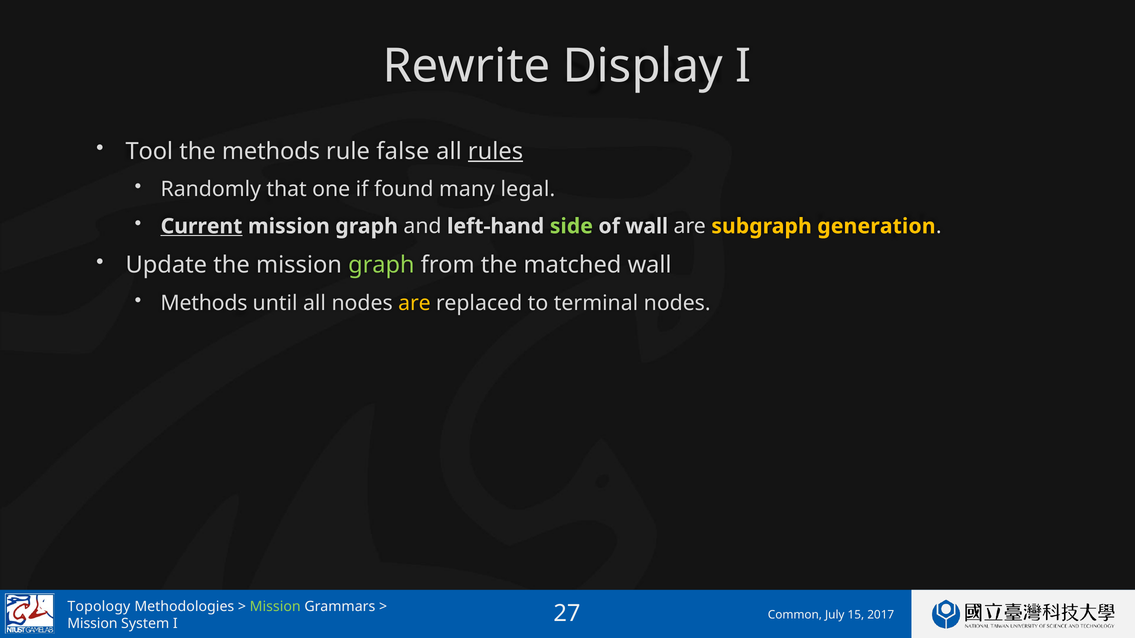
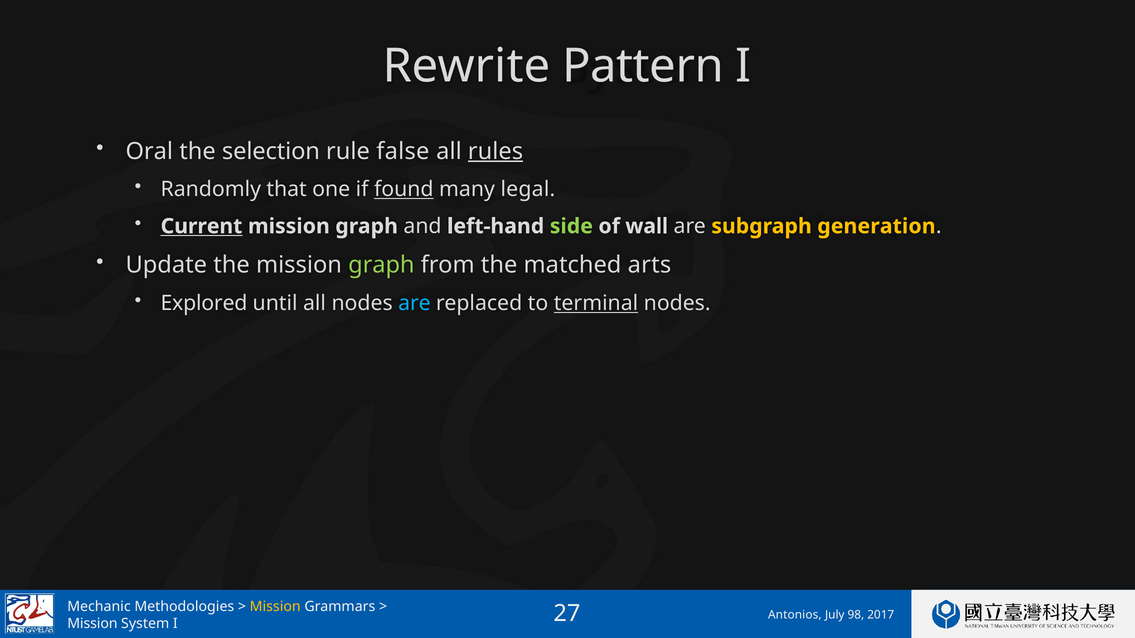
Display: Display -> Pattern
Tool: Tool -> Oral
the methods: methods -> selection
found underline: none -> present
matched wall: wall -> arts
Methods at (204, 304): Methods -> Explored
are at (414, 304) colour: yellow -> light blue
terminal underline: none -> present
Topology: Topology -> Mechanic
Mission at (275, 607) colour: light green -> yellow
Common: Common -> Antonios
15: 15 -> 98
